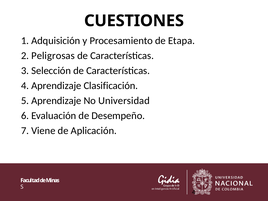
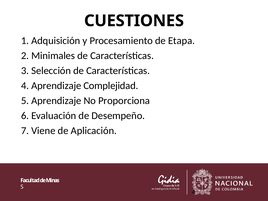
Peligrosas: Peligrosas -> Minimales
Clasificación: Clasificación -> Complejidad
Universidad: Universidad -> Proporciona
